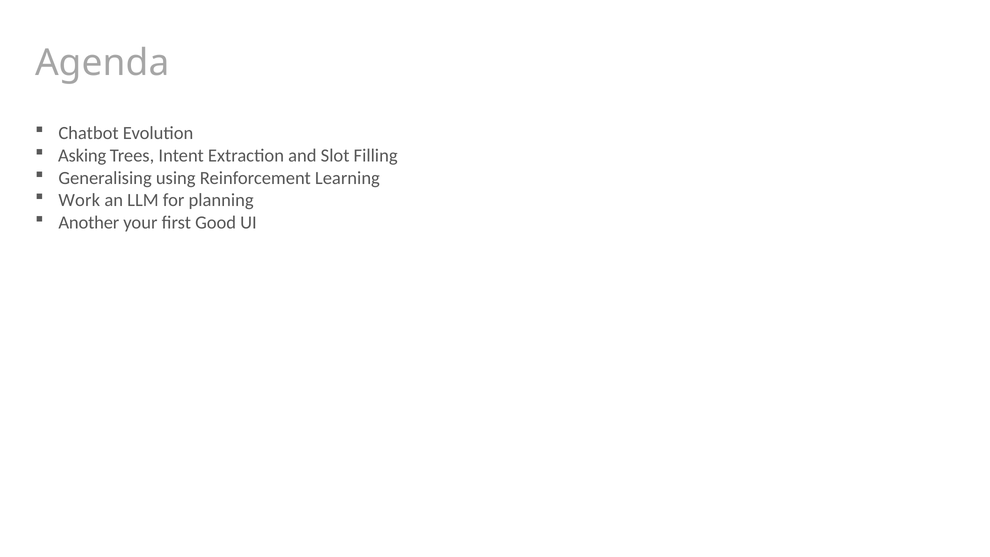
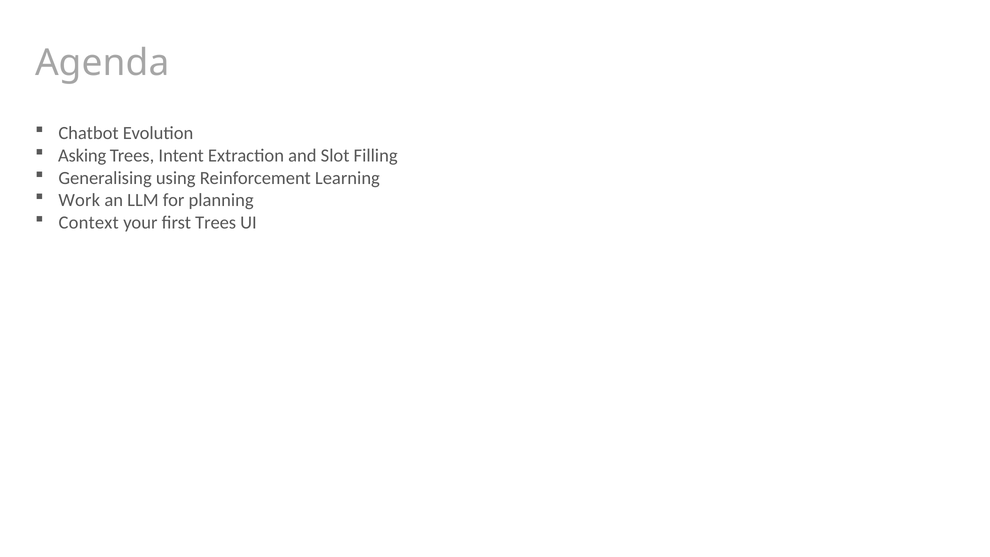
Another: Another -> Context
first Good: Good -> Trees
